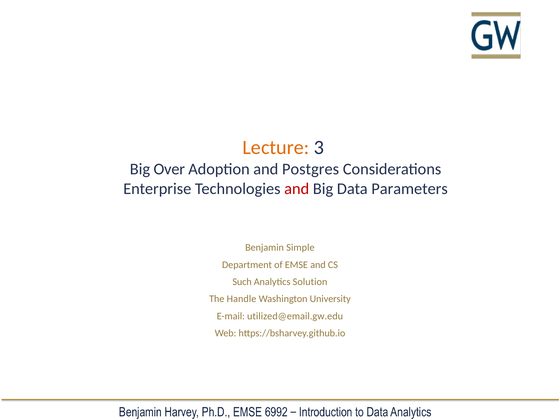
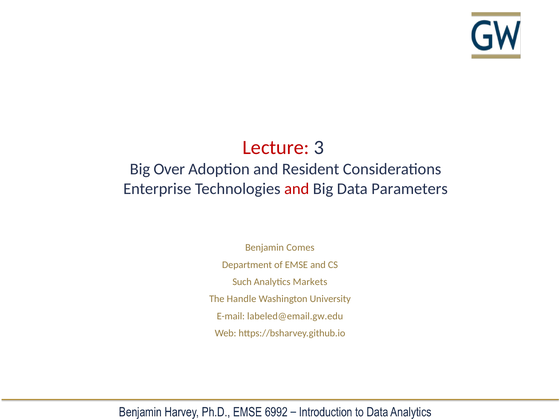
Lecture colour: orange -> red
Postgres: Postgres -> Resident
Simple: Simple -> Comes
Solution: Solution -> Markets
utilized@email.gw.edu: utilized@email.gw.edu -> labeled@email.gw.edu
